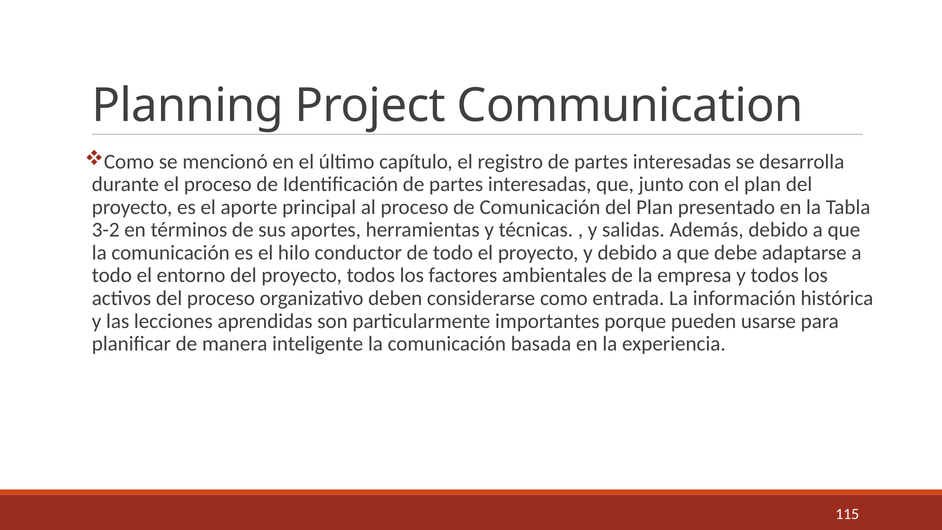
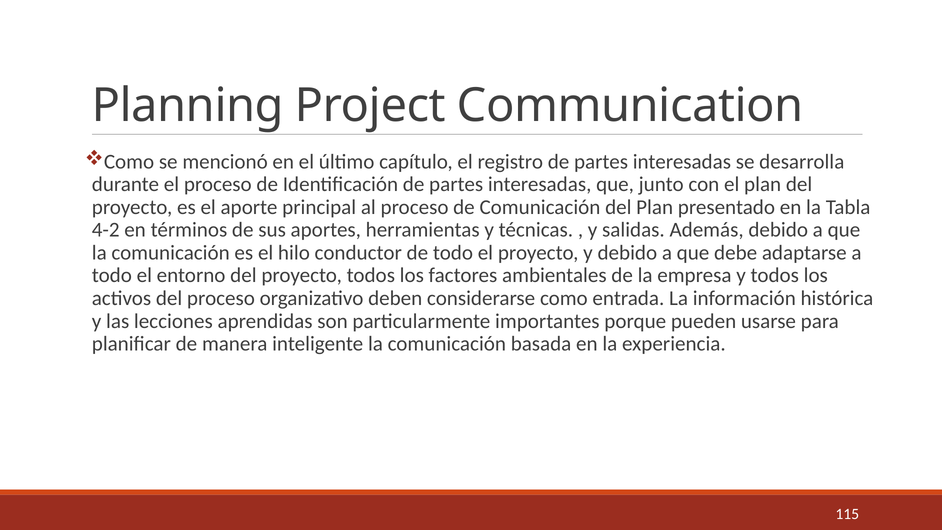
3-2: 3-2 -> 4-2
